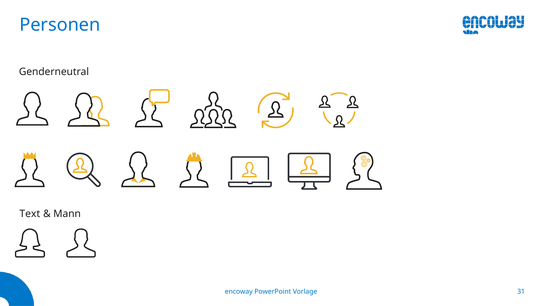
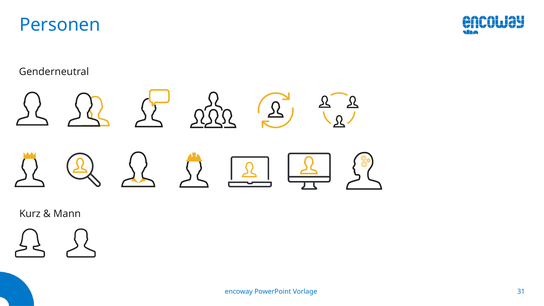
Text: Text -> Kurz
